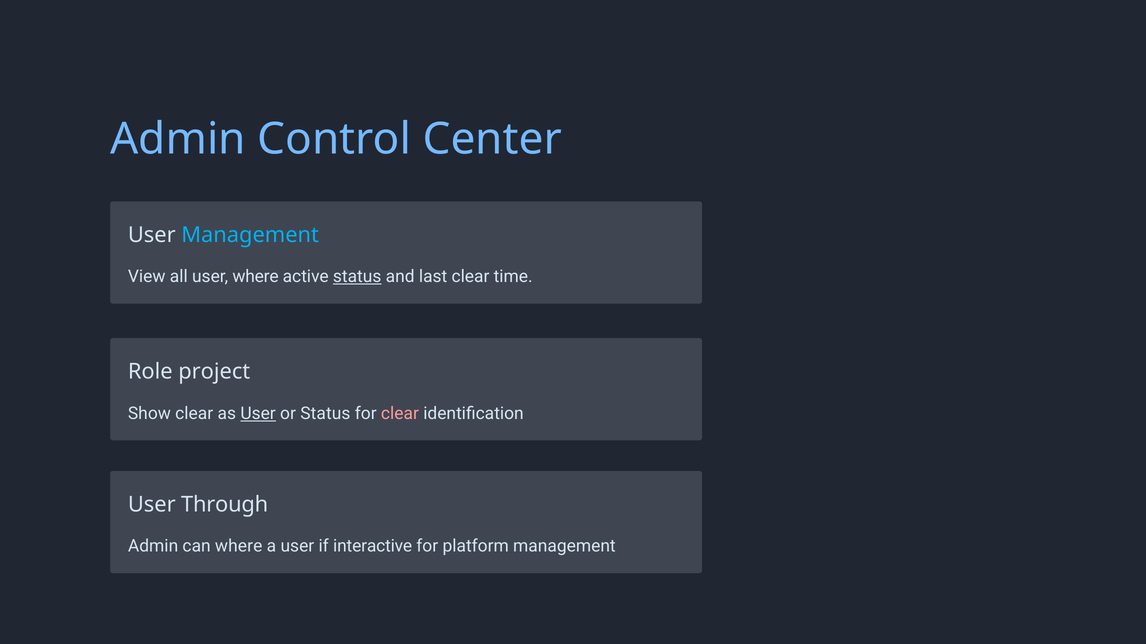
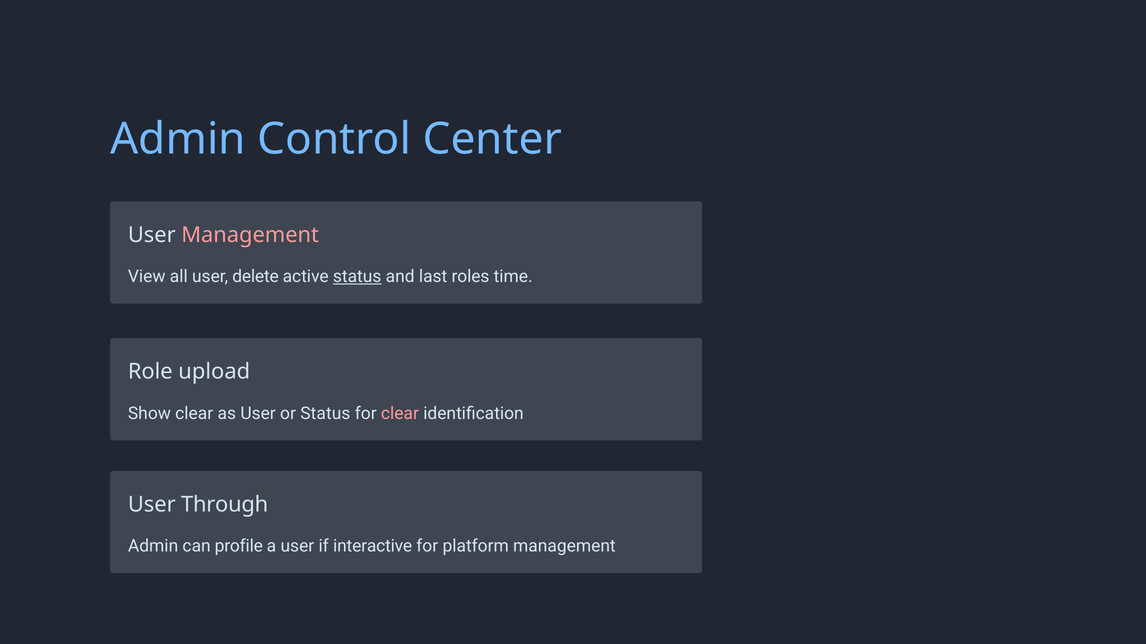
Management at (250, 235) colour: light blue -> pink
user where: where -> delete
last clear: clear -> roles
project: project -> upload
User at (258, 414) underline: present -> none
can where: where -> profile
